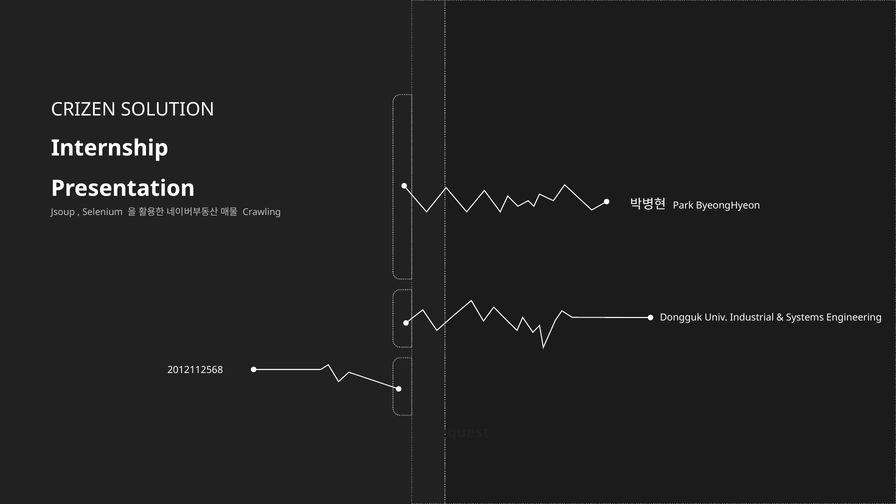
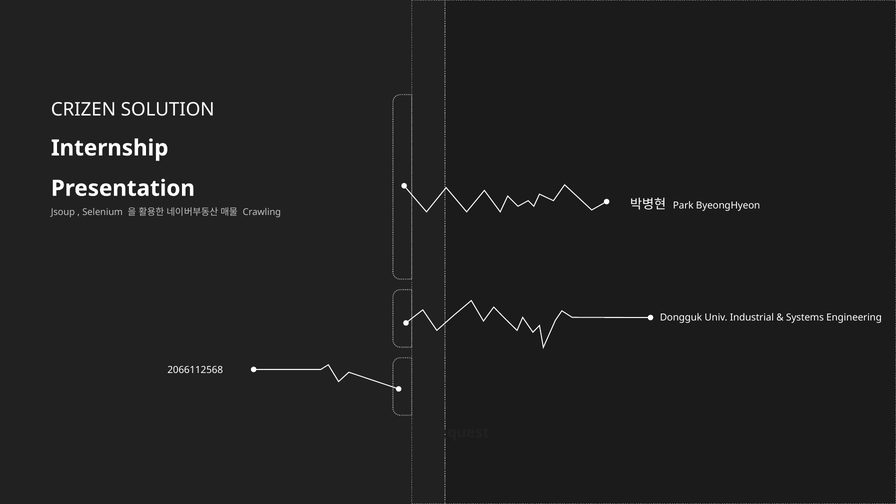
2012112568: 2012112568 -> 2066112568
